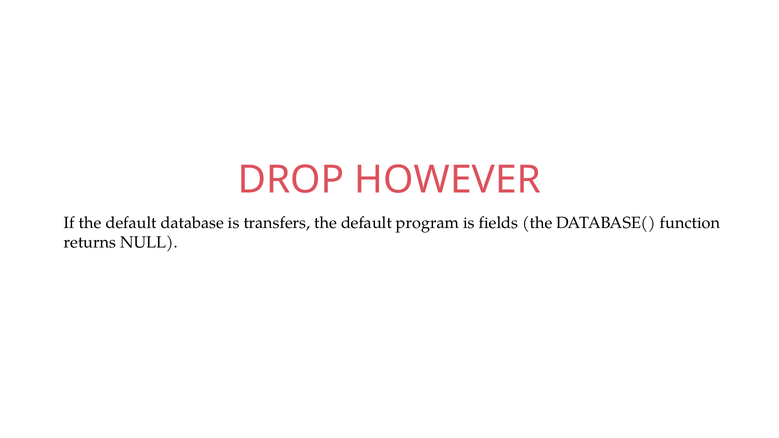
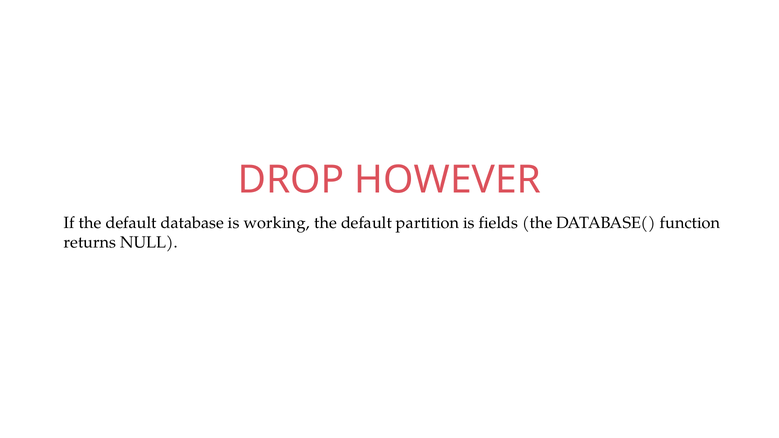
transfers: transfers -> working
program: program -> partition
